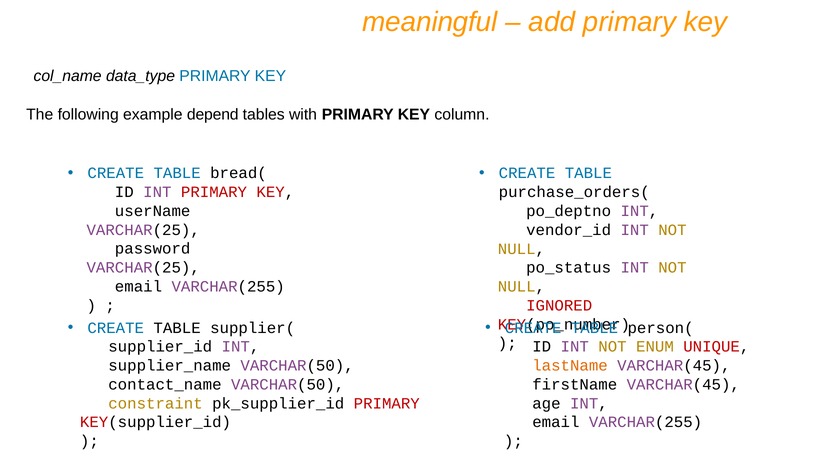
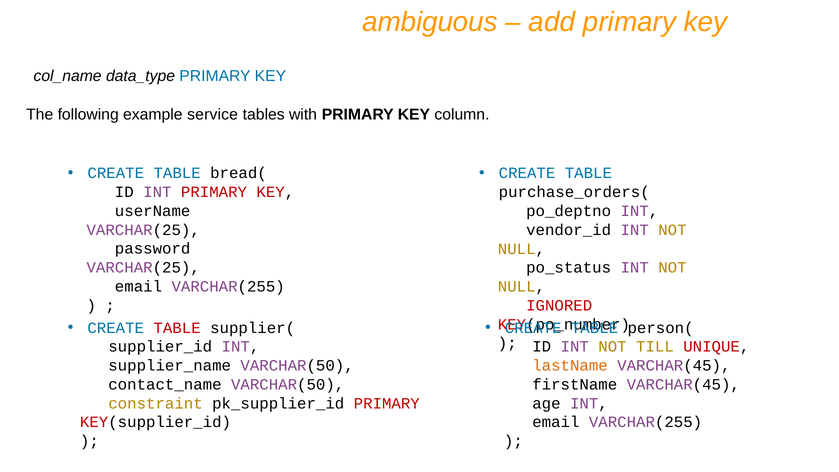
meaningful: meaningful -> ambiguous
depend: depend -> service
TABLE at (177, 328) colour: black -> red
ENUM: ENUM -> TILL
